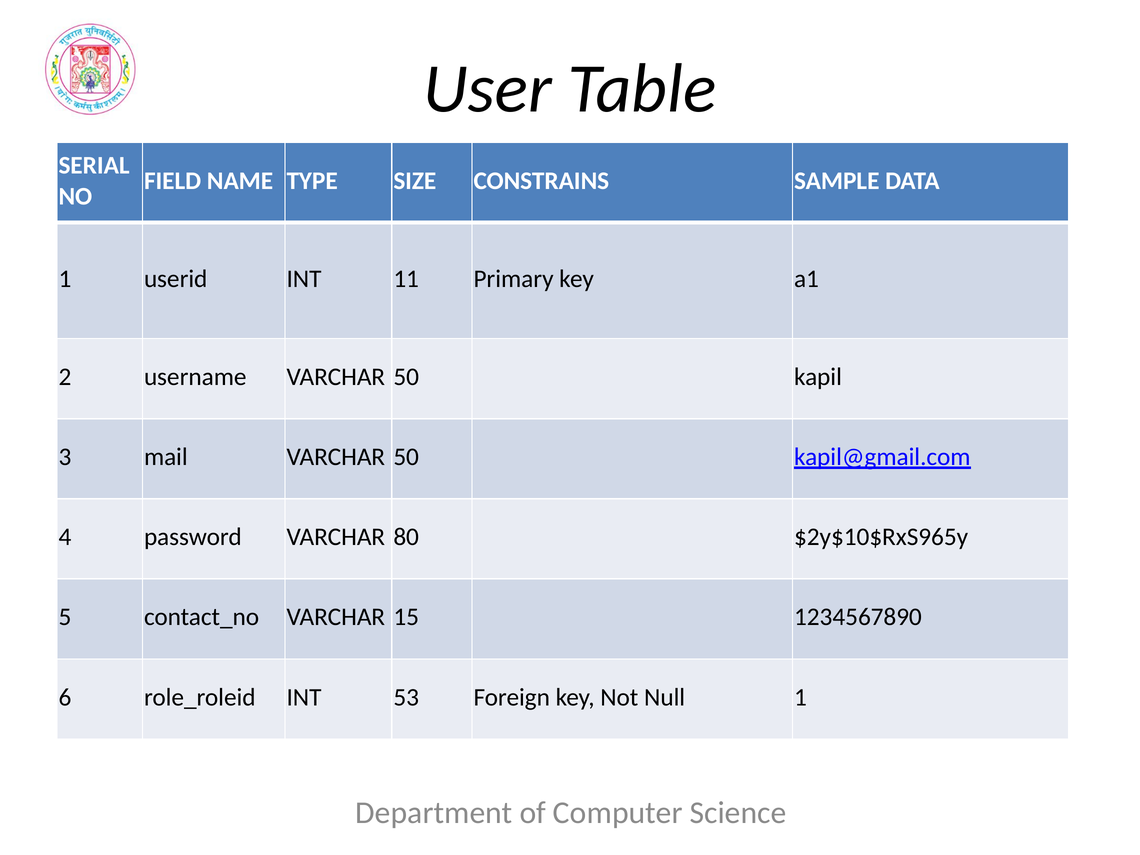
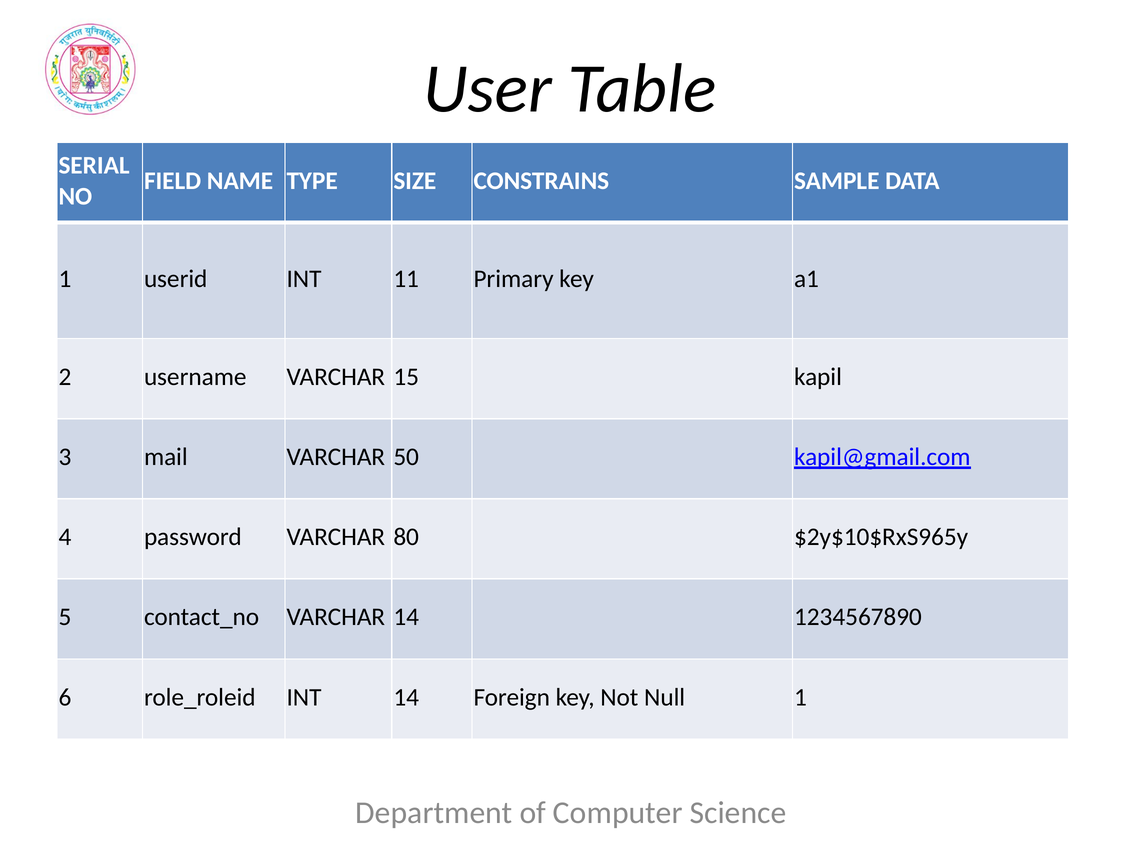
username VARCHAR 50: 50 -> 15
VARCHAR 15: 15 -> 14
INT 53: 53 -> 14
